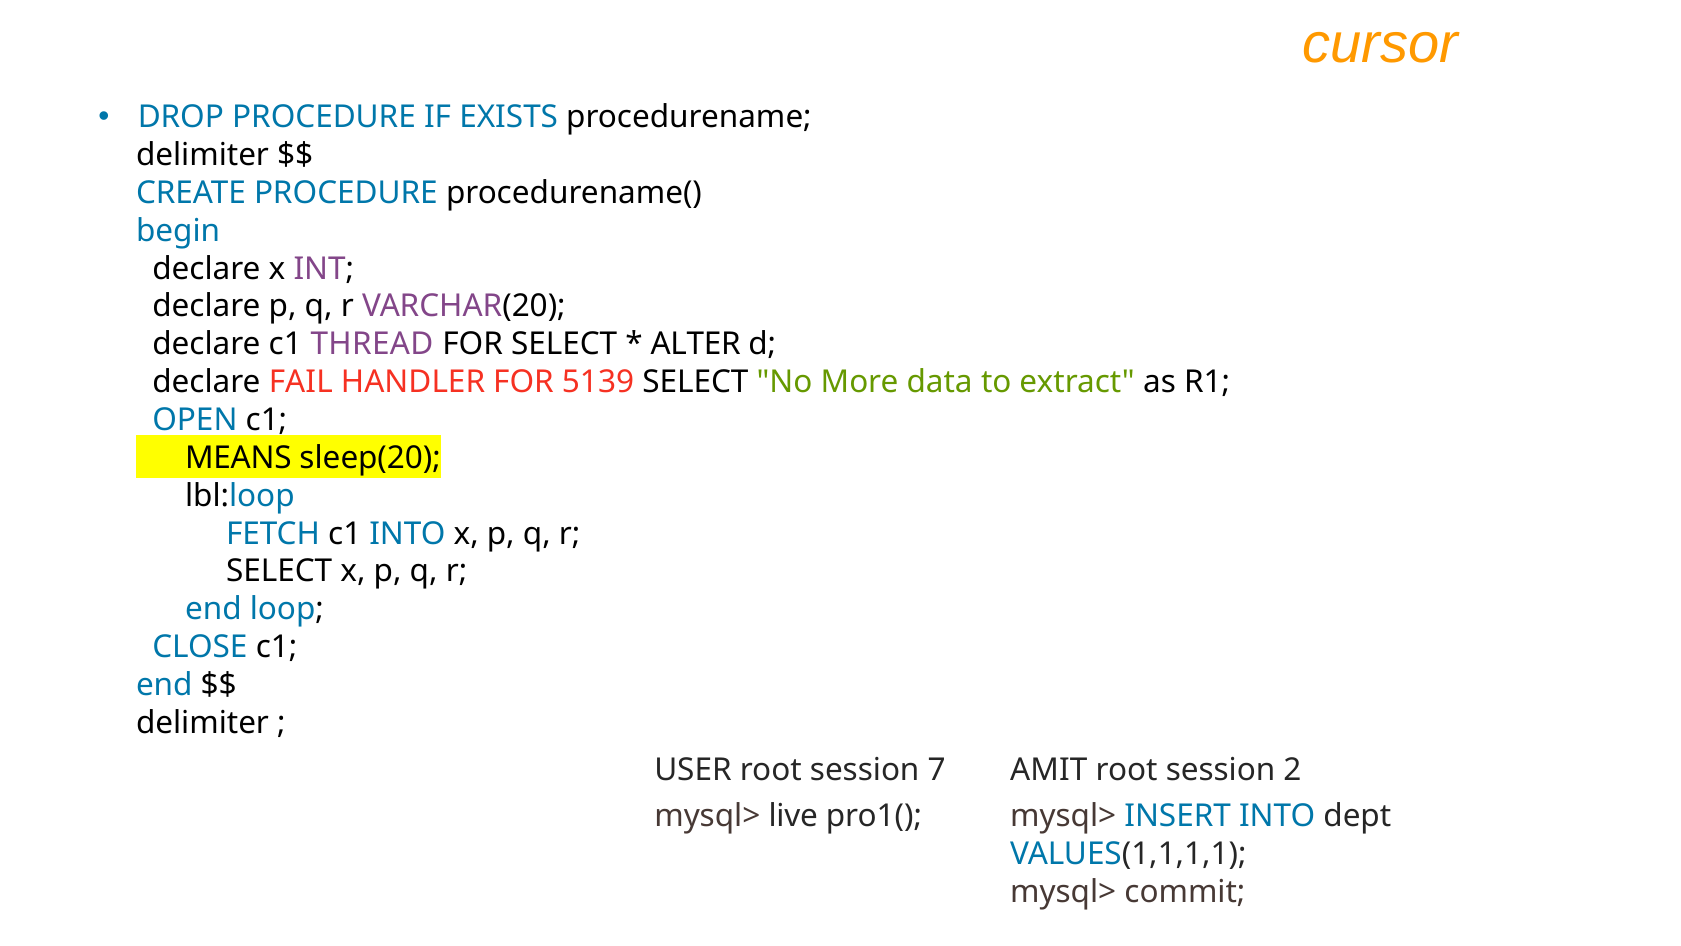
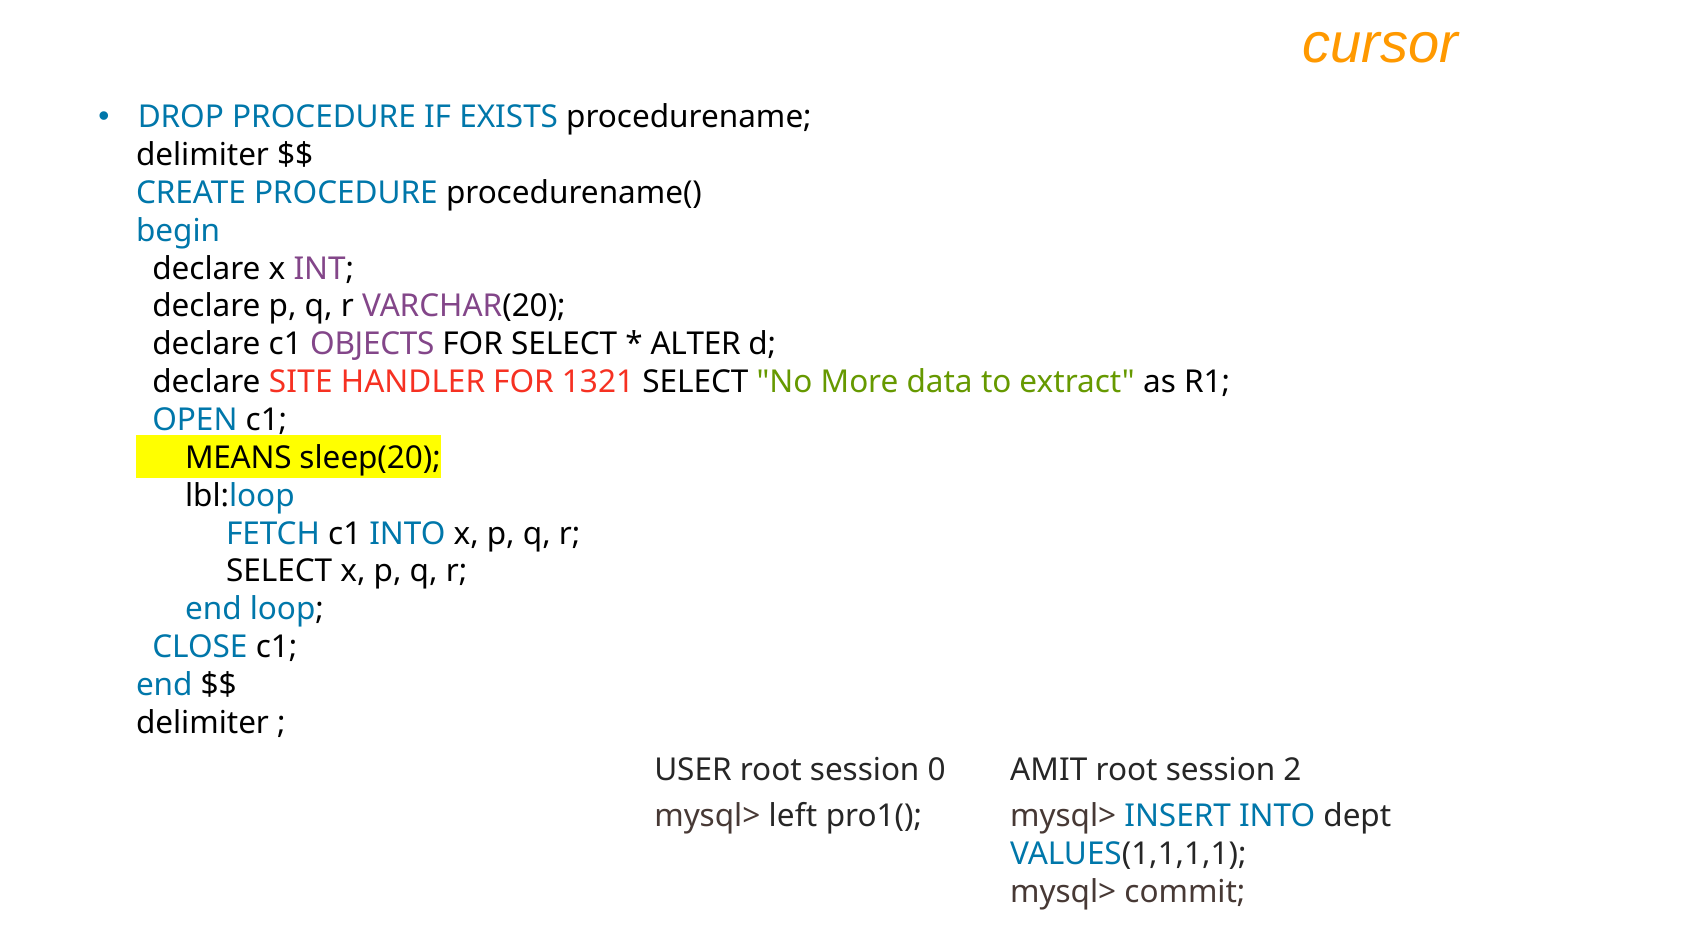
THREAD: THREAD -> OBJECTS
FAIL: FAIL -> SITE
5139: 5139 -> 1321
7: 7 -> 0
live: live -> left
